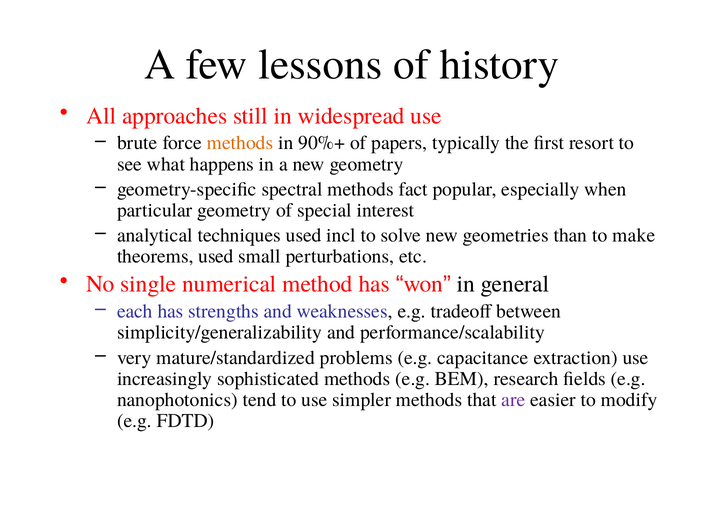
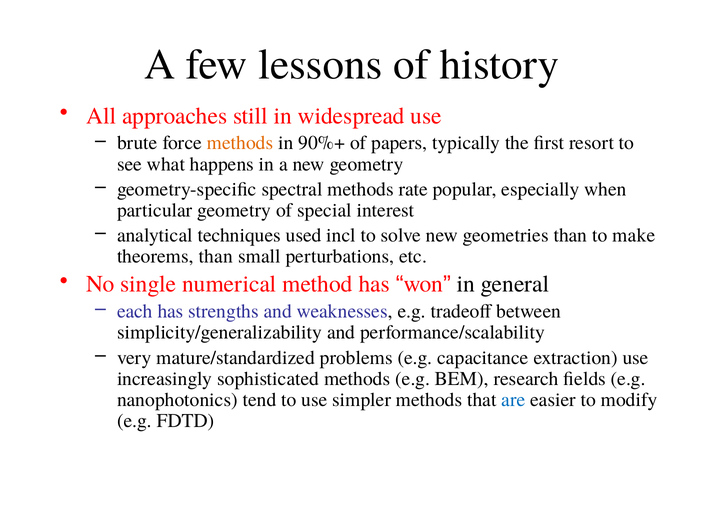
fact: fact -> rate
theorems used: used -> than
are colour: purple -> blue
